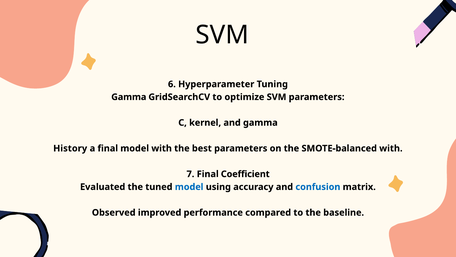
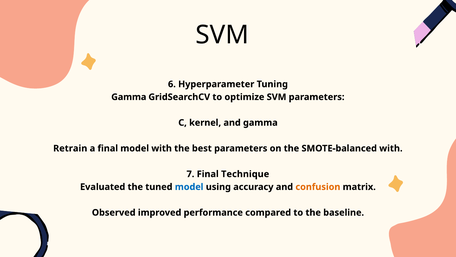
History: History -> Retrain
Coefficient: Coefficient -> Technique
confusion colour: blue -> orange
